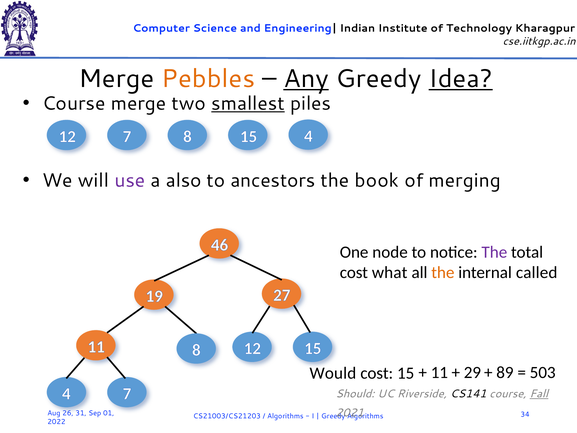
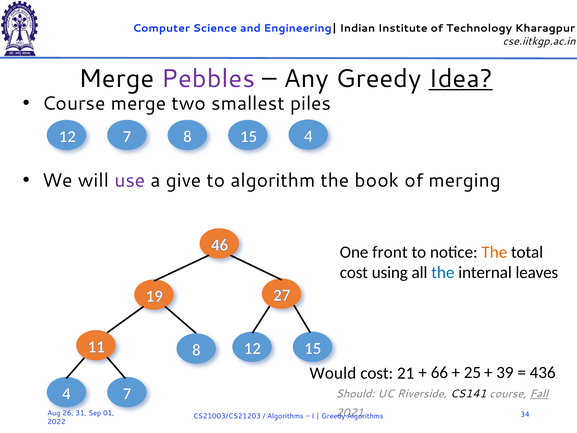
Pebbles colour: orange -> purple
Any underline: present -> none
smallest underline: present -> none
also: also -> give
ancestors: ancestors -> algorithm
node: node -> front
The at (494, 252) colour: purple -> orange
what: what -> using
the at (443, 273) colour: orange -> blue
called: called -> leaves
cost 15: 15 -> 21
11 at (439, 372): 11 -> 66
29: 29 -> 25
89: 89 -> 39
503: 503 -> 436
